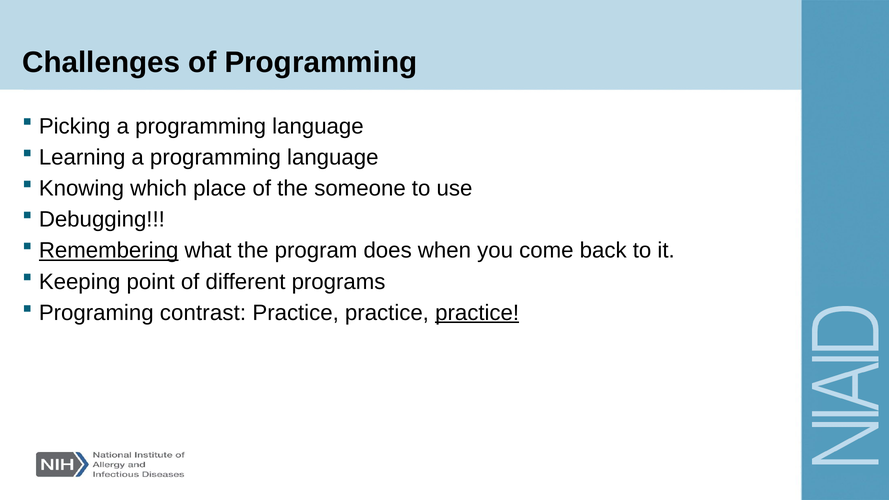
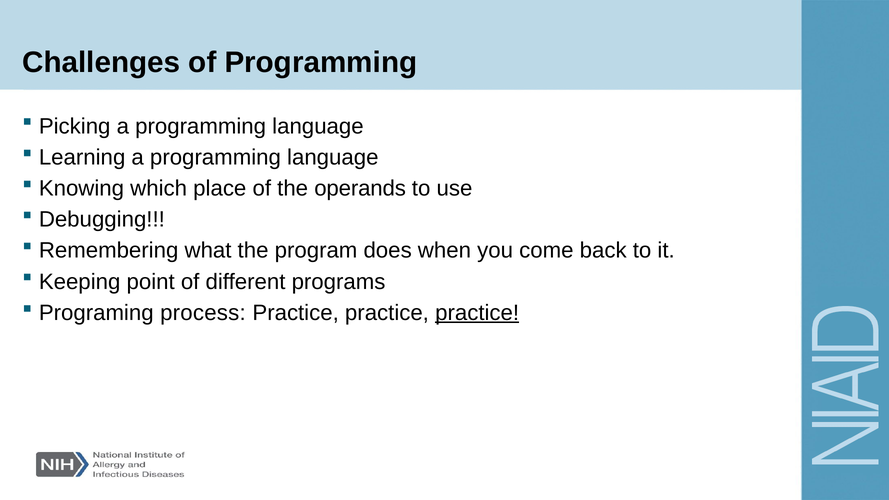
someone: someone -> operands
Remembering underline: present -> none
contrast: contrast -> process
